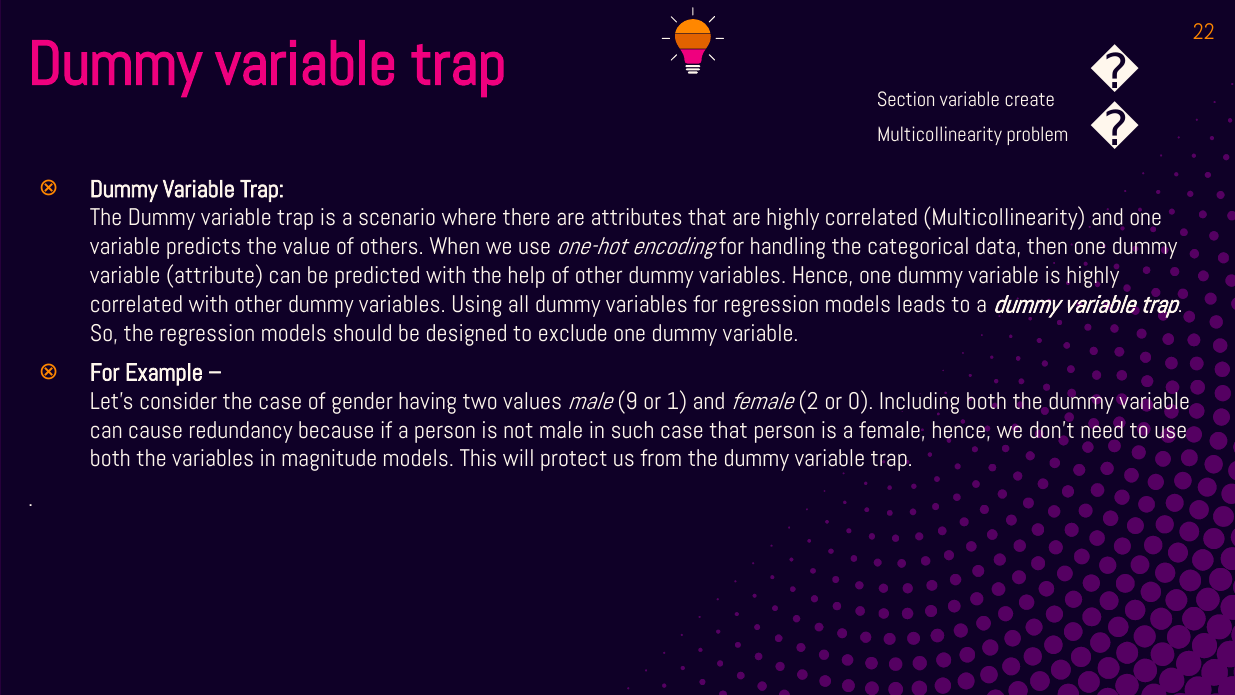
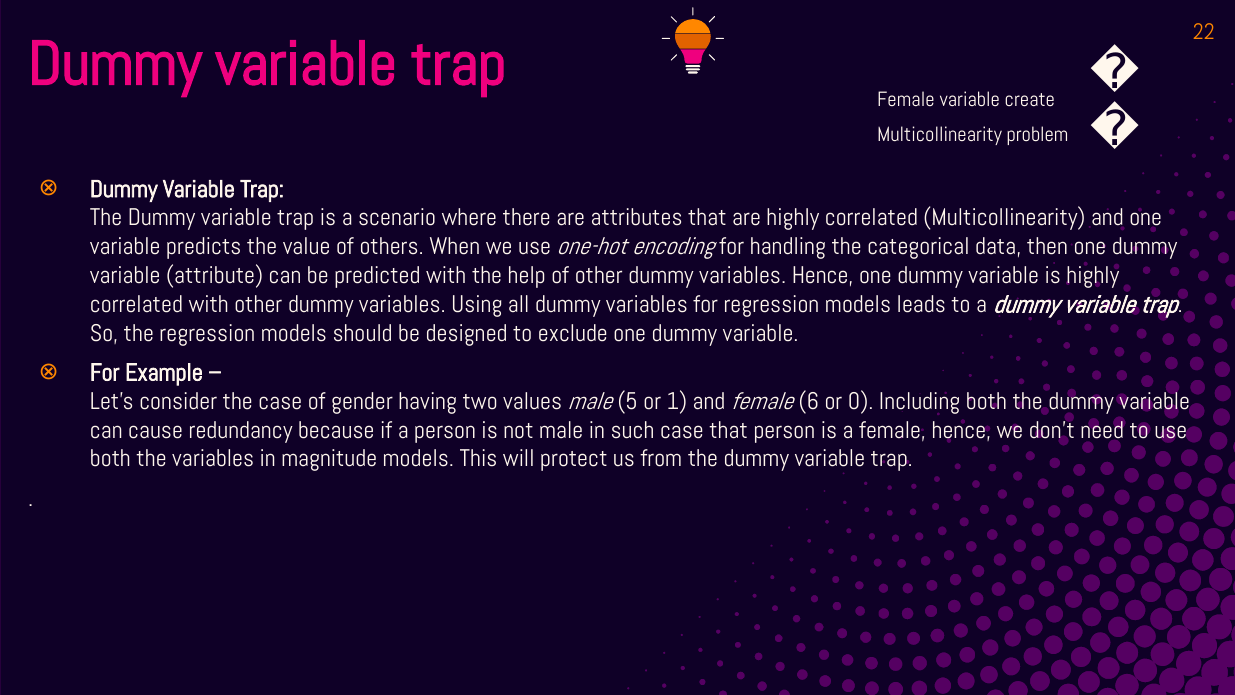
Section at (906, 100): Section -> Female
9: 9 -> 5
2: 2 -> 6
